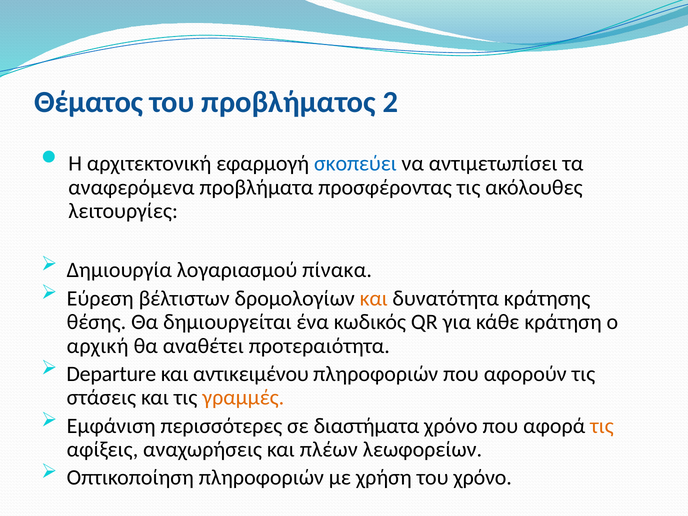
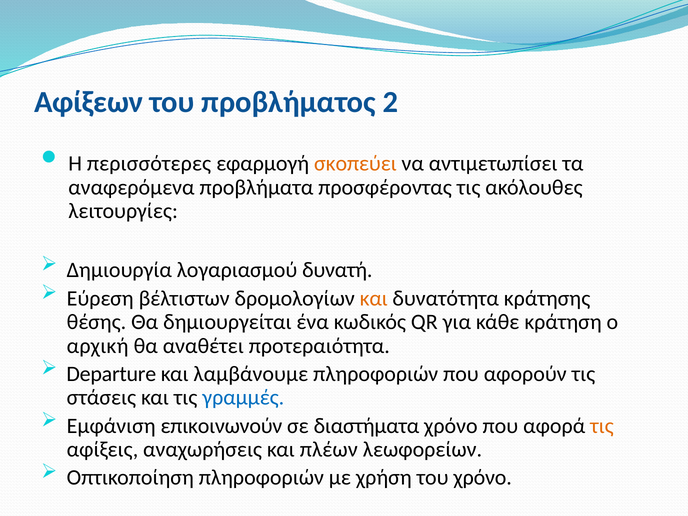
Θέματος: Θέματος -> Αφίξεων
αρχιτεκτονική: αρχιτεκτονική -> περισσότερες
σκοπεύει colour: blue -> orange
πίνακα: πίνακα -> δυνατή
αντικειμένου: αντικειμένου -> λαμβάνουμε
γραμμές colour: orange -> blue
περισσότερες: περισσότερες -> επικοινωνούν
